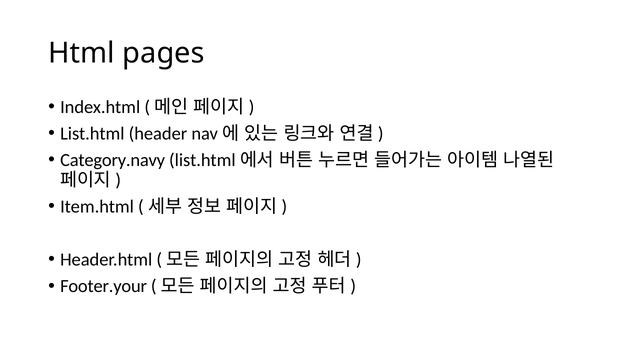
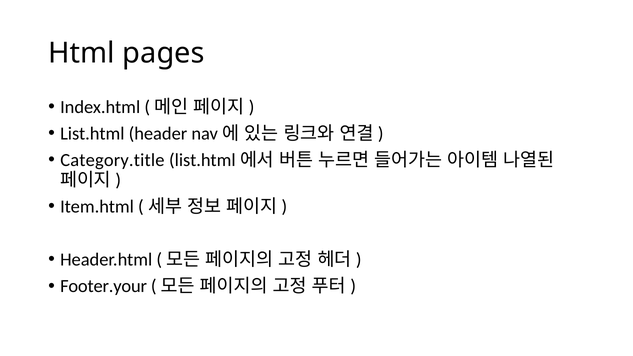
Category.navy: Category.navy -> Category.title
